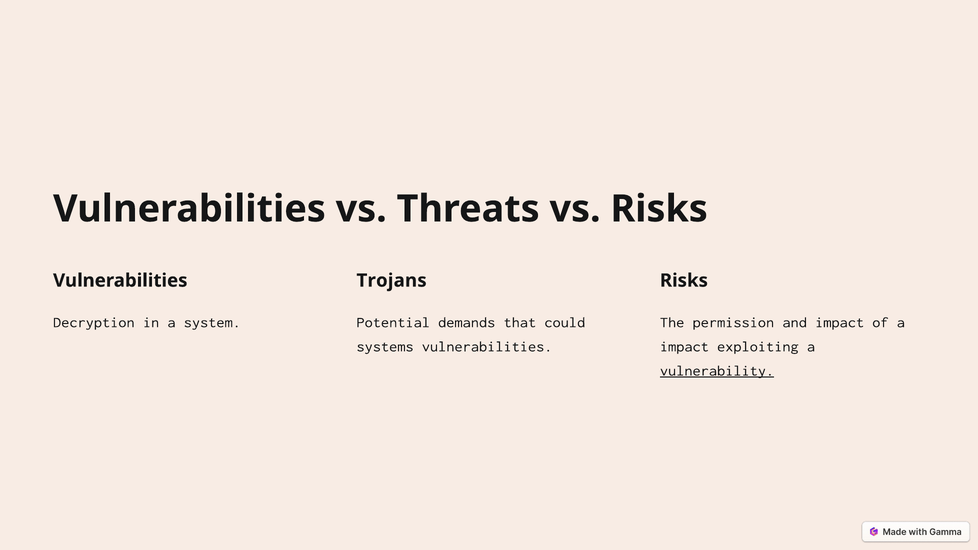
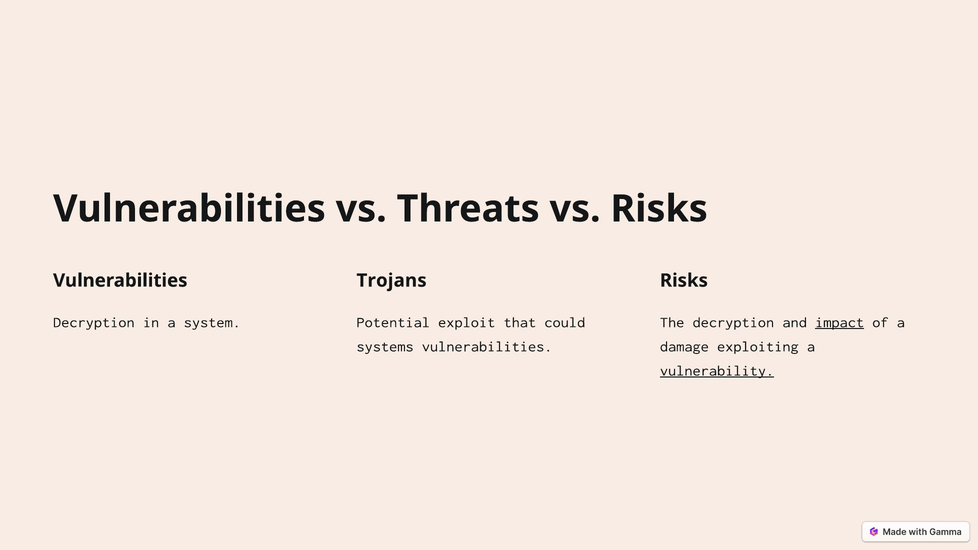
demands: demands -> exploit
The permission: permission -> decryption
impact at (840, 322) underline: none -> present
impact at (684, 347): impact -> damage
